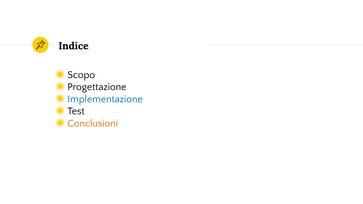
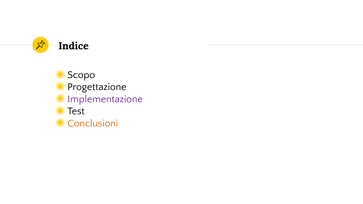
Implementazione colour: blue -> purple
